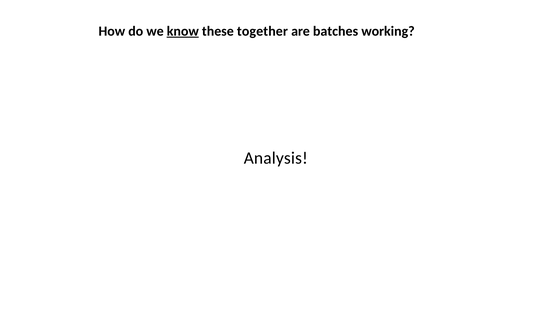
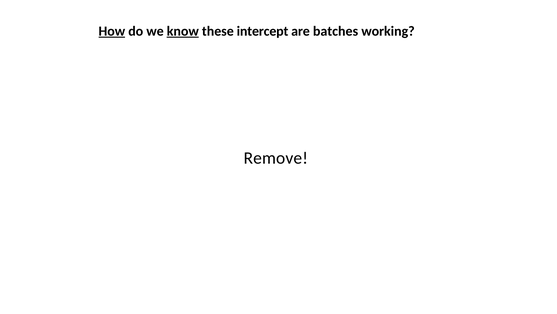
How underline: none -> present
together: together -> intercept
Analysis: Analysis -> Remove
